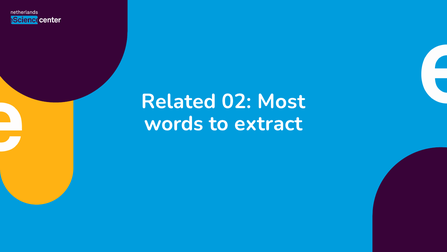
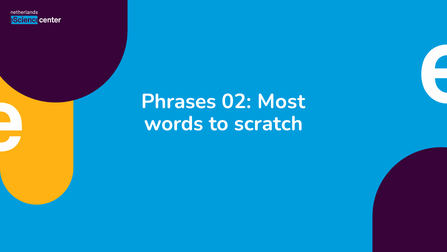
Related: Related -> Phrases
extract: extract -> scratch
